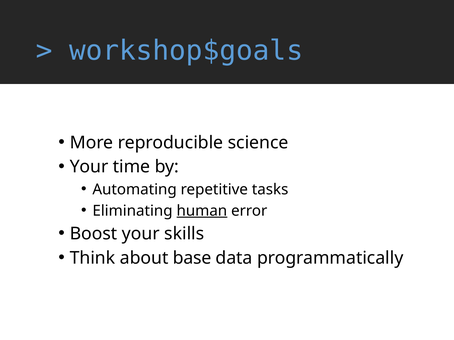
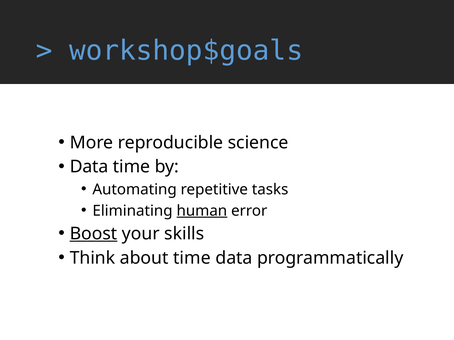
Your at (89, 167): Your -> Data
Boost underline: none -> present
about base: base -> time
